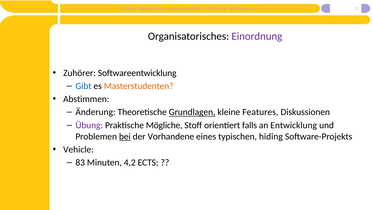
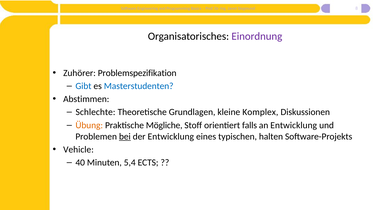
Softwareentwicklung: Softwareentwicklung -> Problemspezifikation
Masterstudenten colour: orange -> blue
Änderung: Änderung -> Schlechte
Grundlagen underline: present -> none
Features: Features -> Komplex
Übung colour: purple -> orange
der Vorhandene: Vorhandene -> Entwicklung
hiding: hiding -> halten
83: 83 -> 40
4,2: 4,2 -> 5,4
